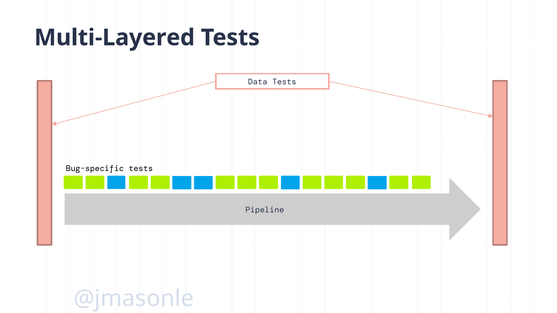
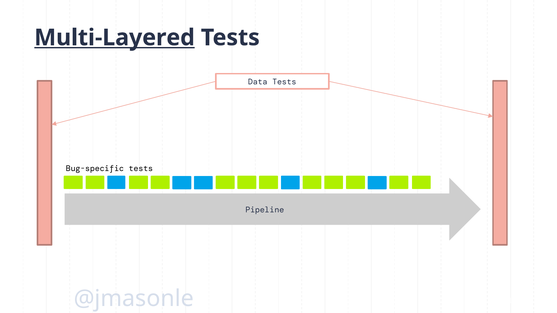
Multi-Layered underline: none -> present
